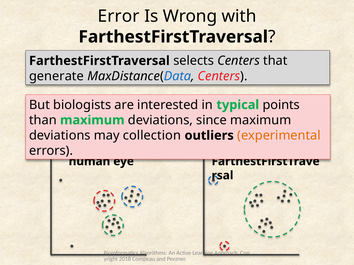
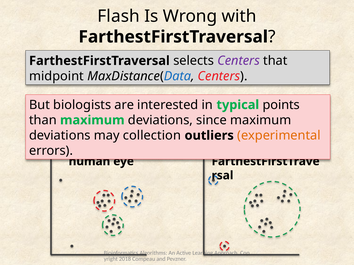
Error: Error -> Flash
Centers at (239, 61) colour: black -> purple
generate: generate -> midpoint
